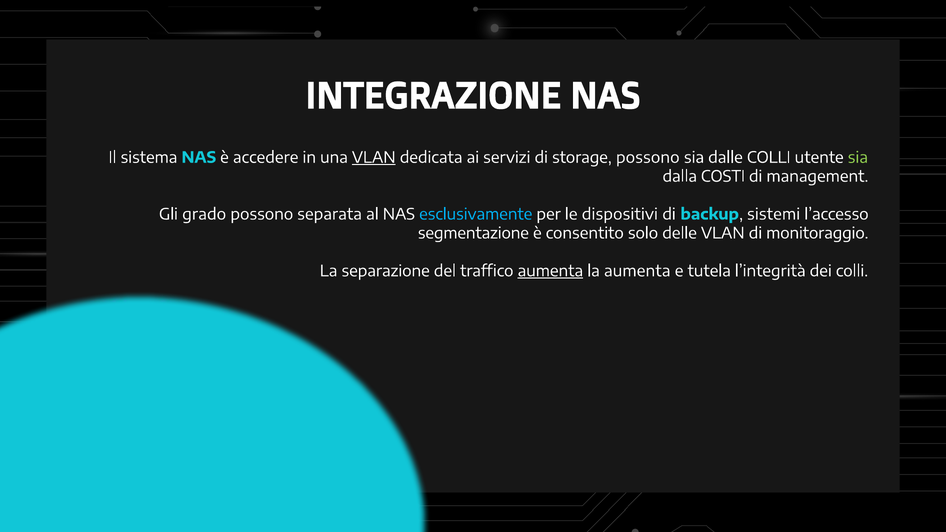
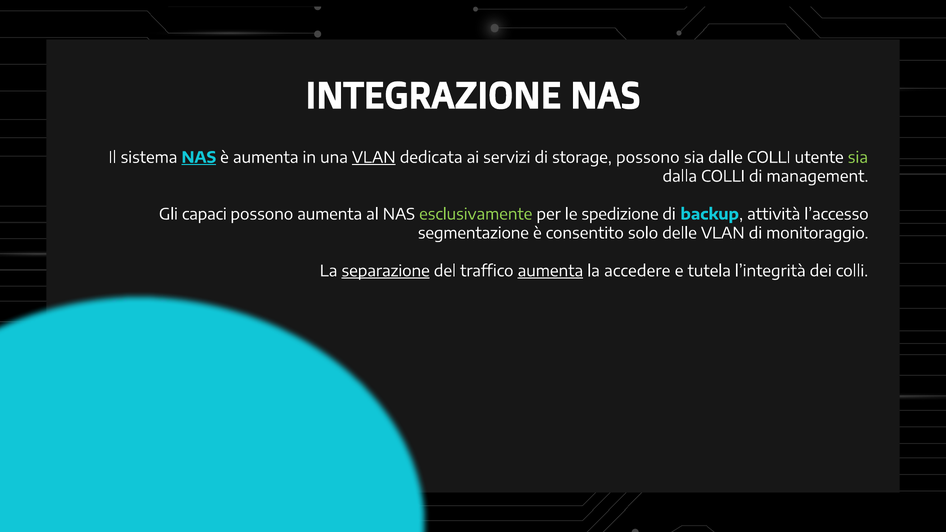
NAS at (199, 158) underline: none -> present
è accedere: accedere -> aumenta
dalla COSTI: COSTI -> COLLI
grado: grado -> capaci
possono separata: separata -> aumenta
esclusivamente colour: light blue -> light green
dispositivi: dispositivi -> spedizione
sistemi: sistemi -> attività
separazione underline: none -> present
la aumenta: aumenta -> accedere
